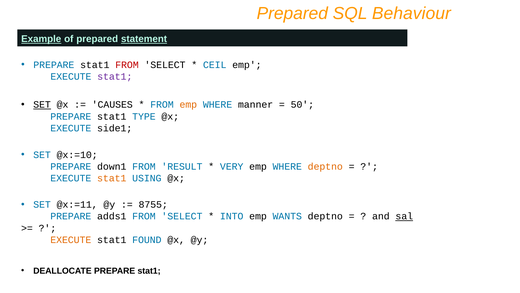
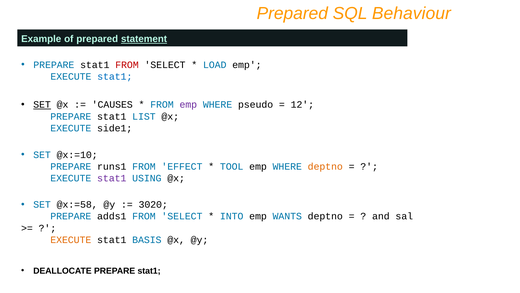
Example underline: present -> none
CEIL: CEIL -> LOAD
stat1 at (115, 76) colour: purple -> blue
emp at (188, 105) colour: orange -> purple
manner: manner -> pseudo
50: 50 -> 12
TYPE: TYPE -> LIST
down1: down1 -> runs1
RESULT: RESULT -> EFFECT
VERY: VERY -> TOOL
stat1 at (112, 178) colour: orange -> purple
@x:=11: @x:=11 -> @x:=58
8755: 8755 -> 3020
sal underline: present -> none
FOUND: FOUND -> BASIS
